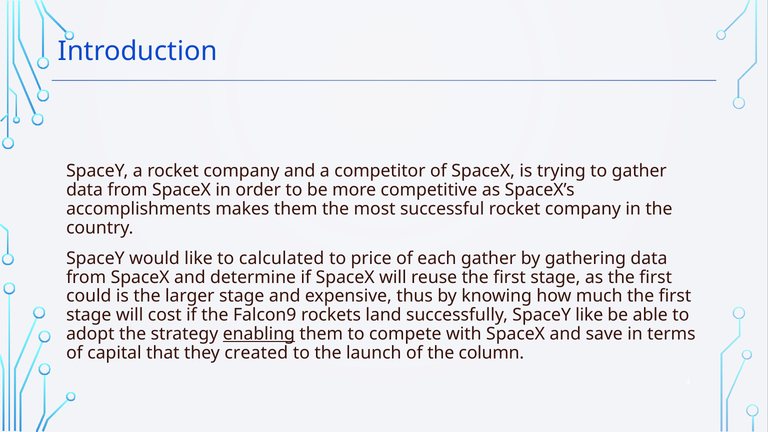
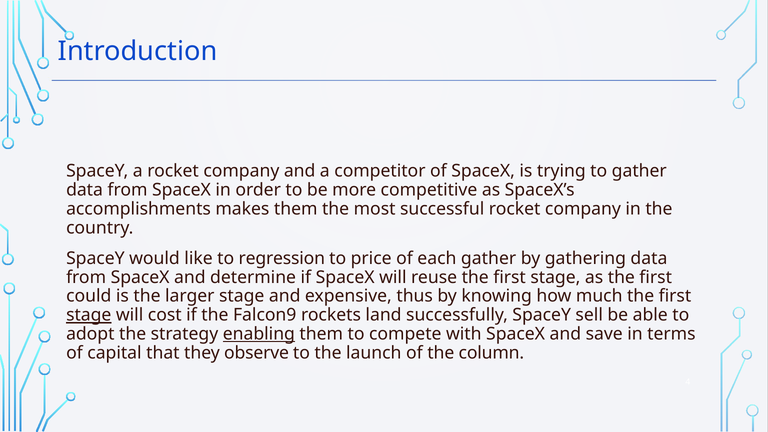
calculated: calculated -> regression
stage at (89, 315) underline: none -> present
SpaceY like: like -> sell
created: created -> observe
